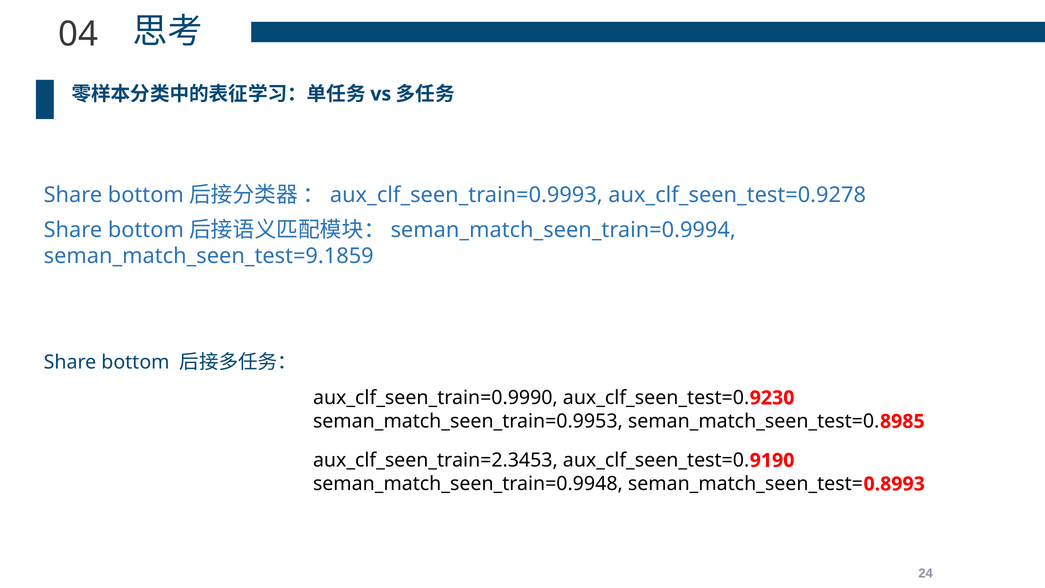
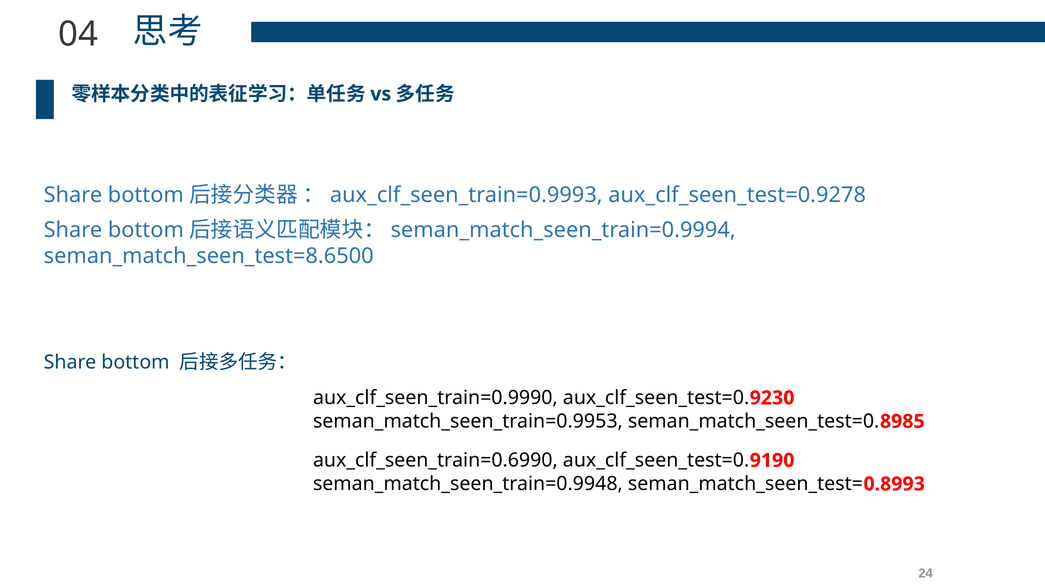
seman_match_seen_test=9.1859: seman_match_seen_test=9.1859 -> seman_match_seen_test=8.6500
aux_clf_seen_train=2.3453: aux_clf_seen_train=2.3453 -> aux_clf_seen_train=0.6990
